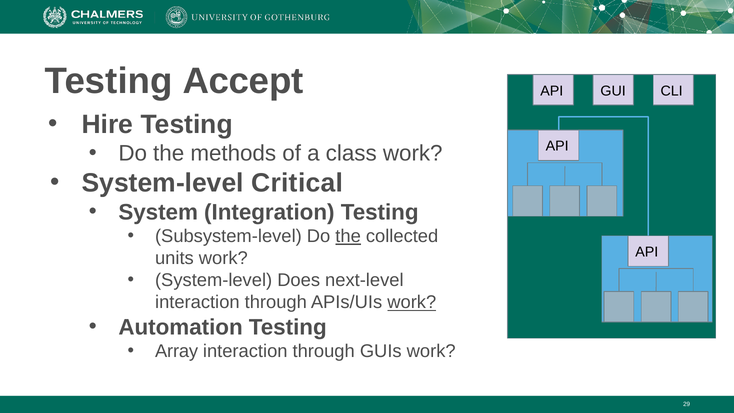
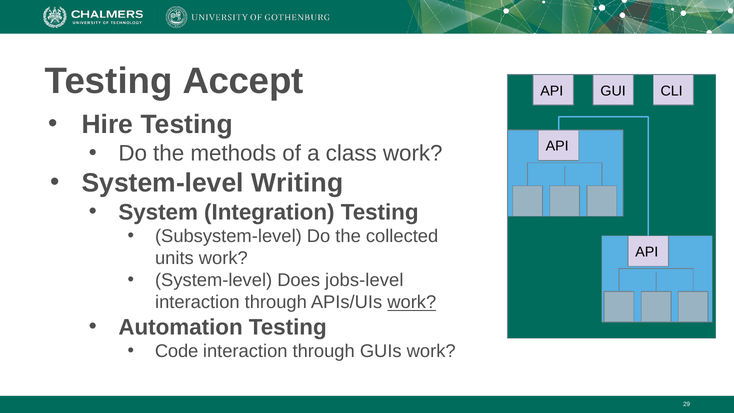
Critical: Critical -> Writing
the at (348, 236) underline: present -> none
next-level: next-level -> jobs-level
Array: Array -> Code
